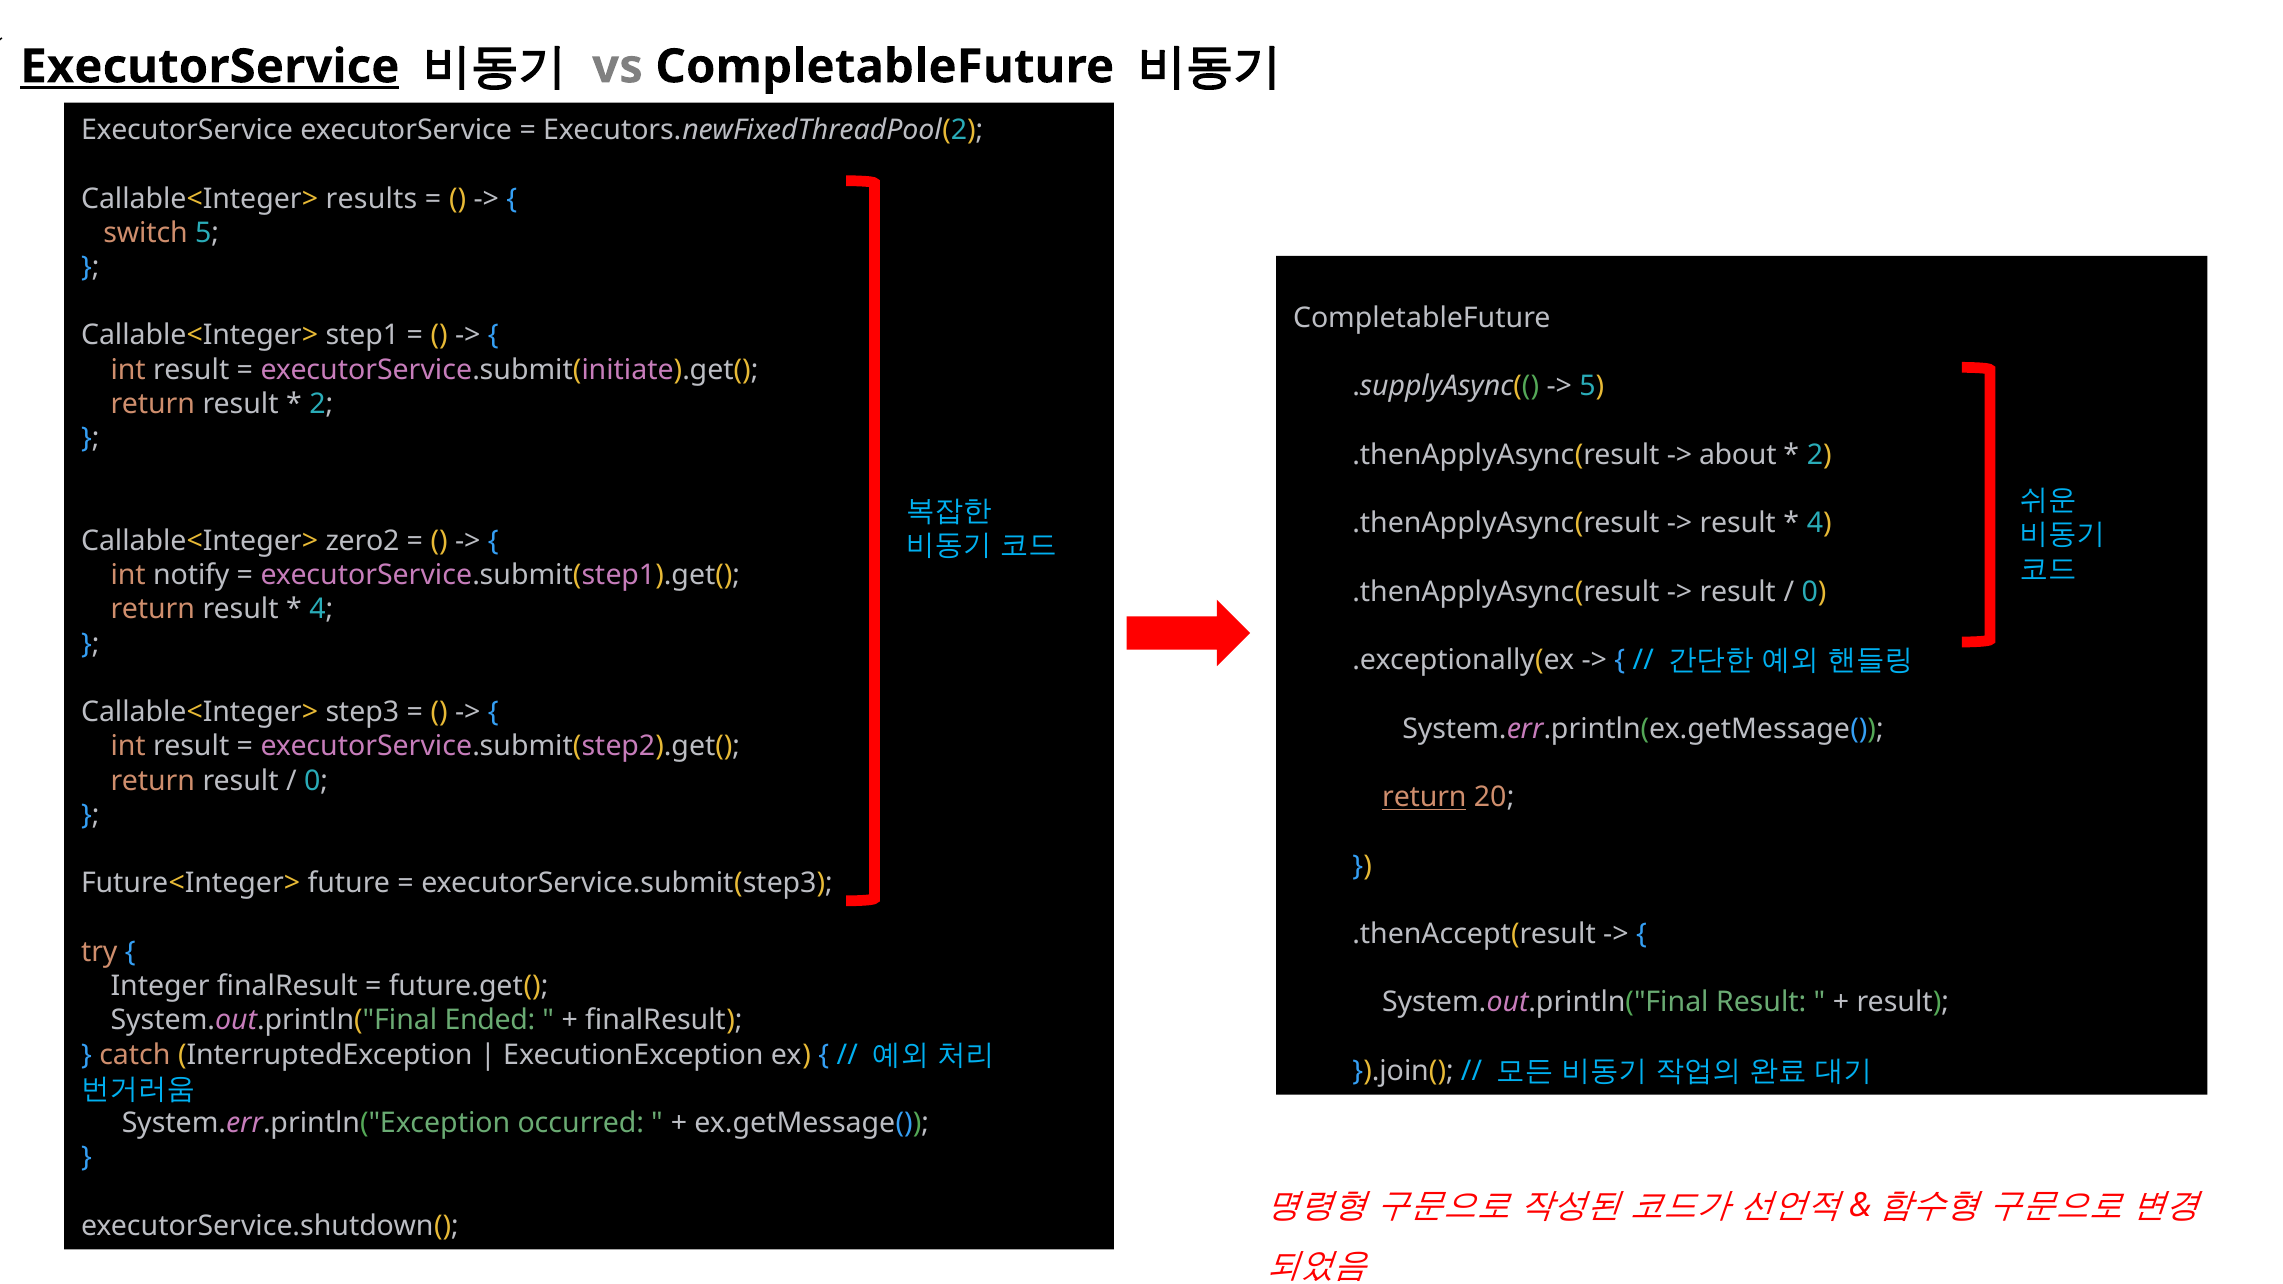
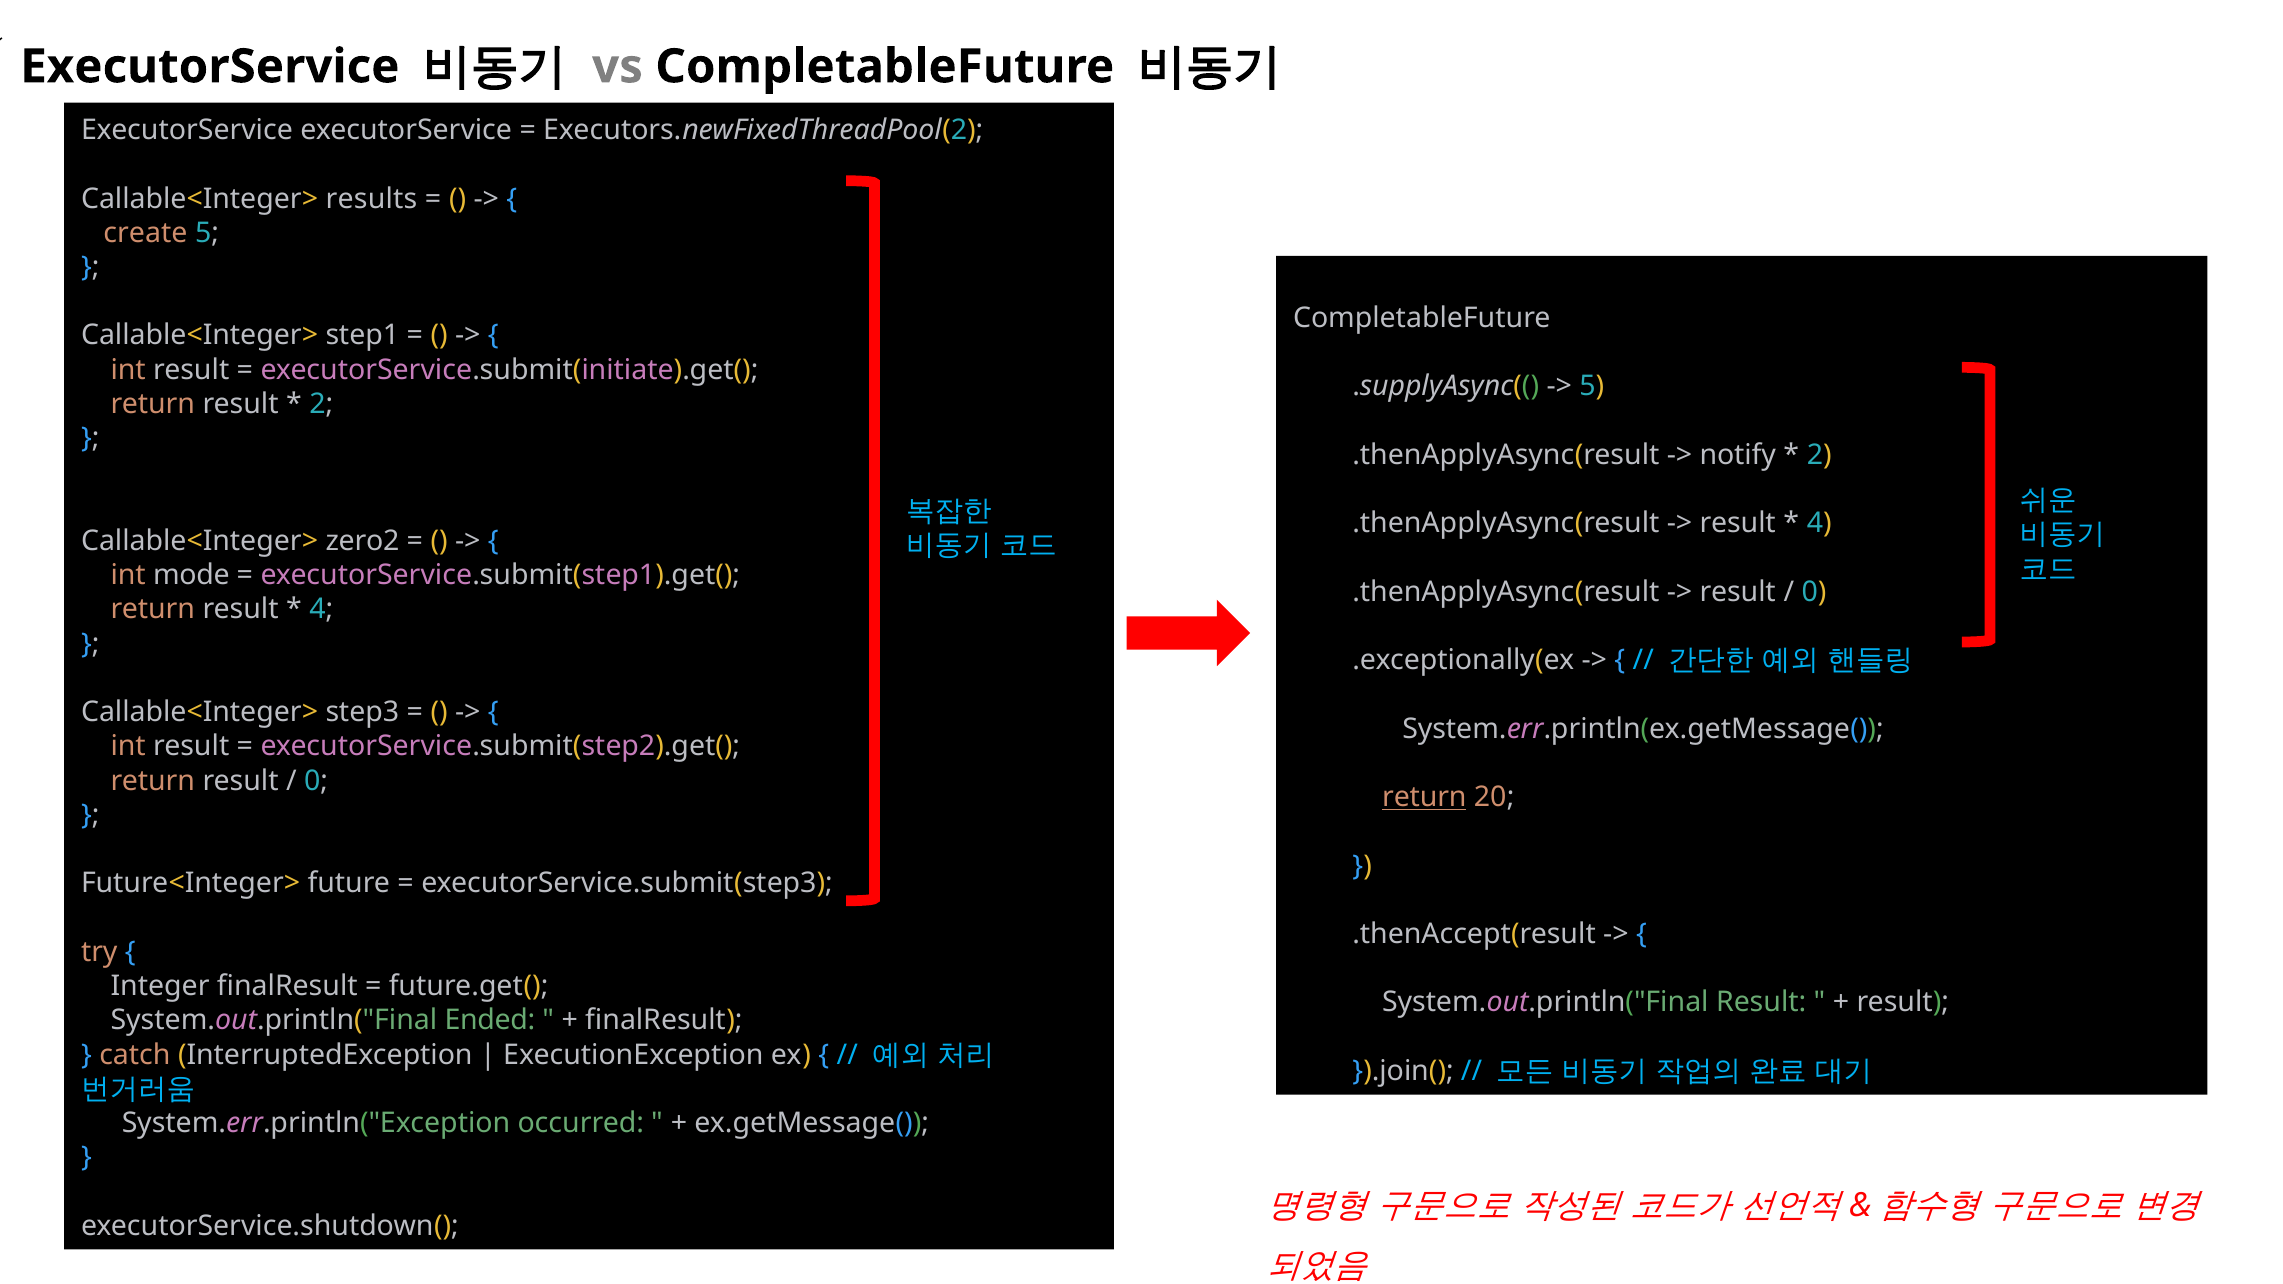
ExecutorService at (210, 67) underline: present -> none
switch: switch -> create
about: about -> notify
notify: notify -> mode
